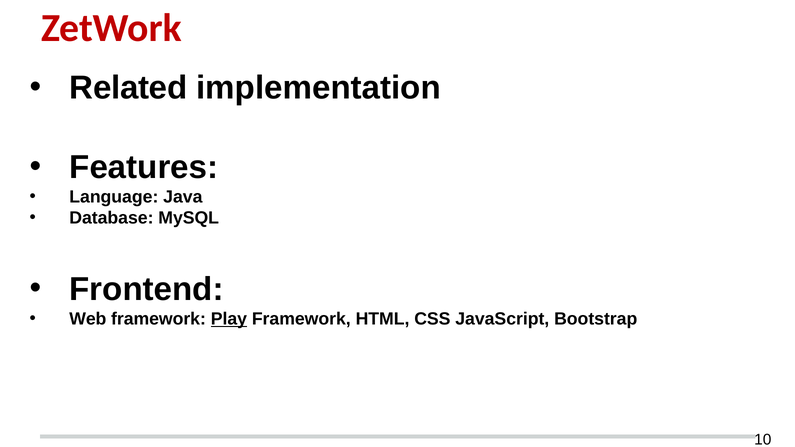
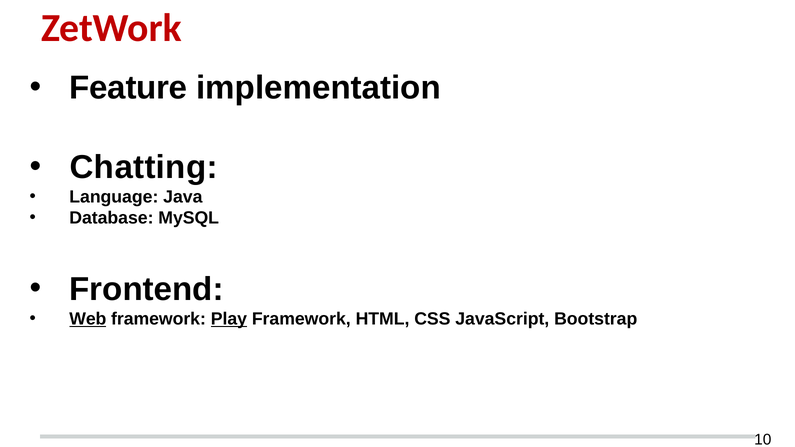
Related: Related -> Feature
Features: Features -> Chatting
Web underline: none -> present
